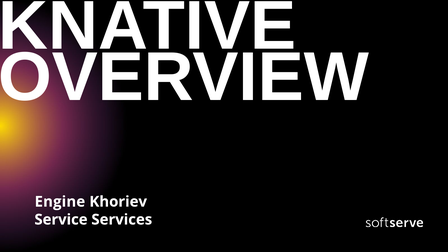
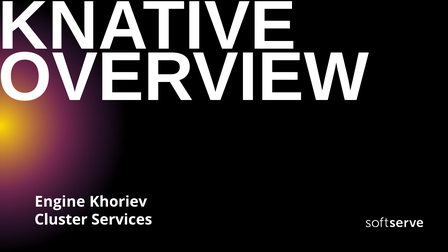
Service: Service -> Cluster
